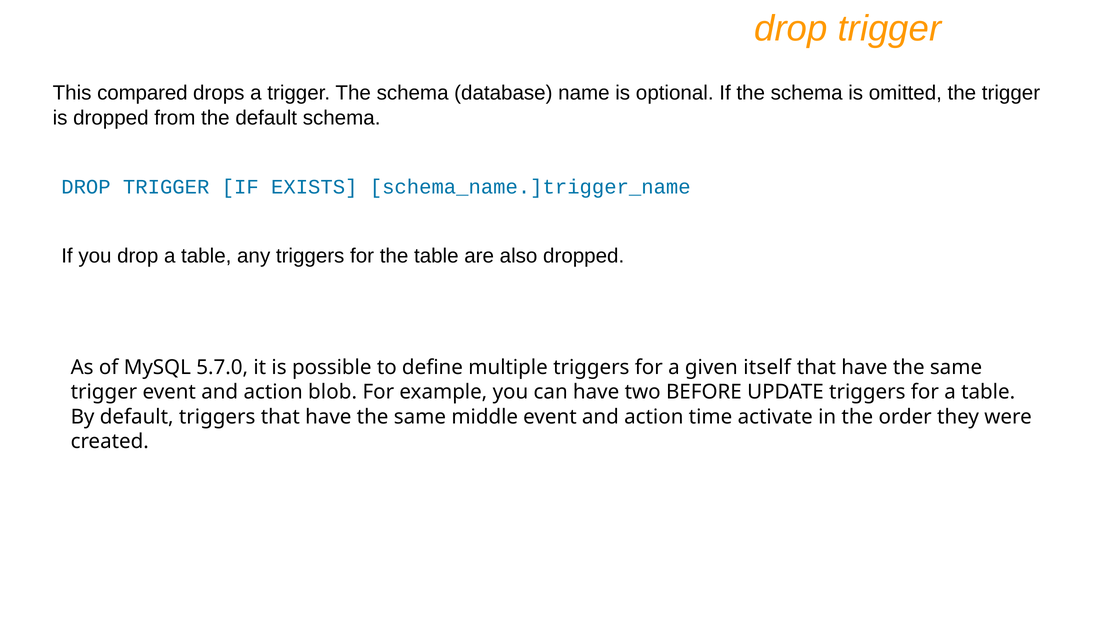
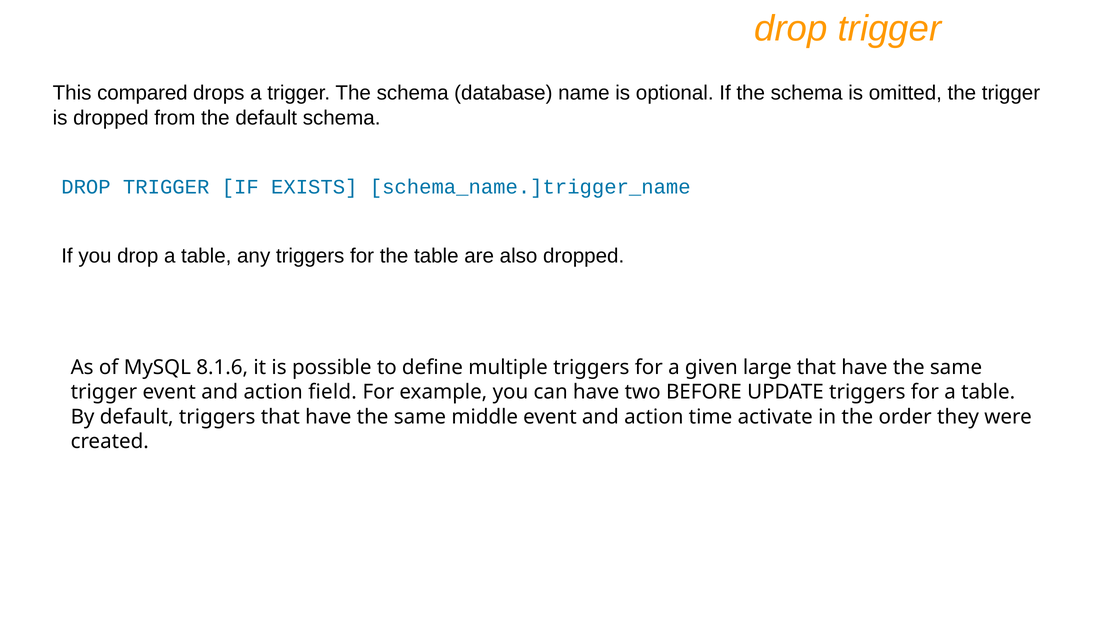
5.7.0: 5.7.0 -> 8.1.6
itself: itself -> large
blob: blob -> field
